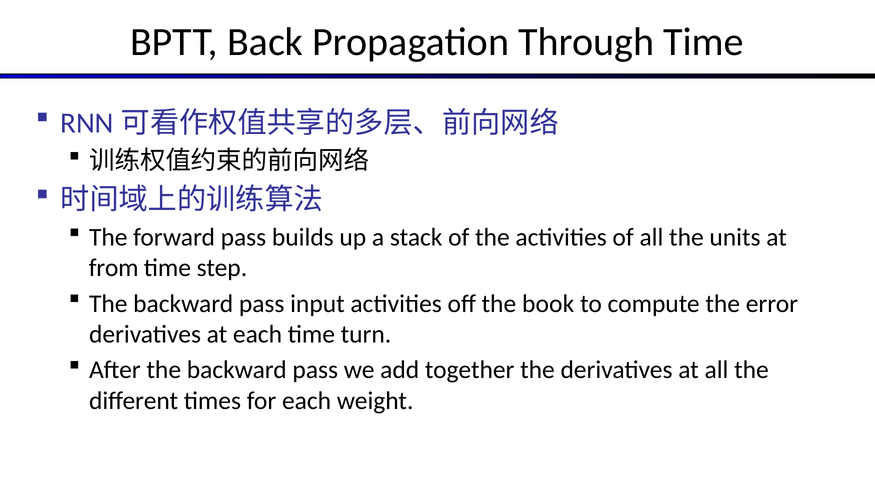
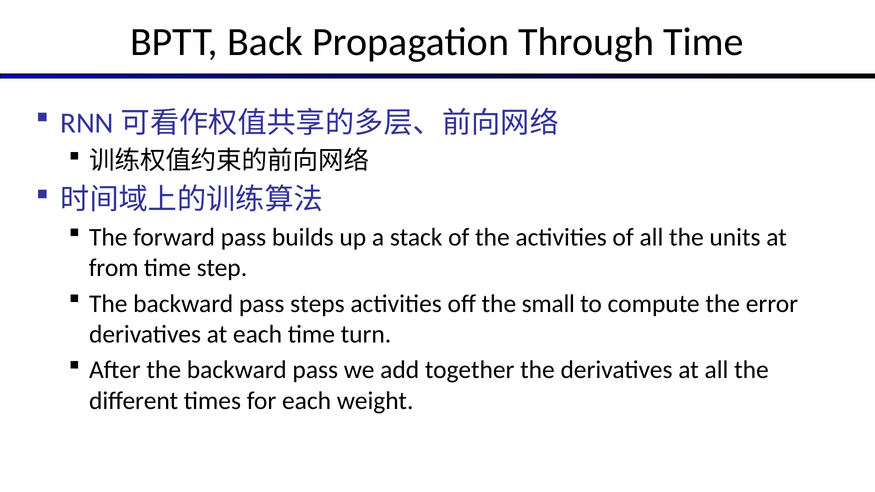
input: input -> steps
book: book -> small
